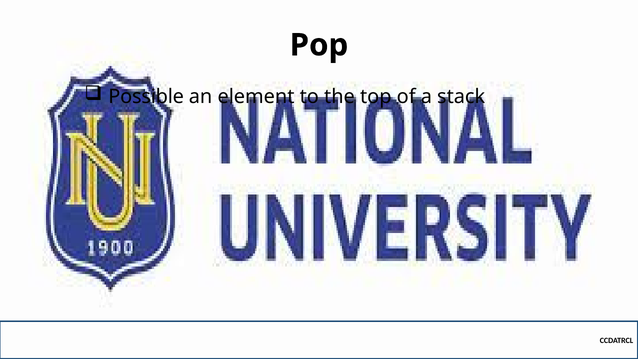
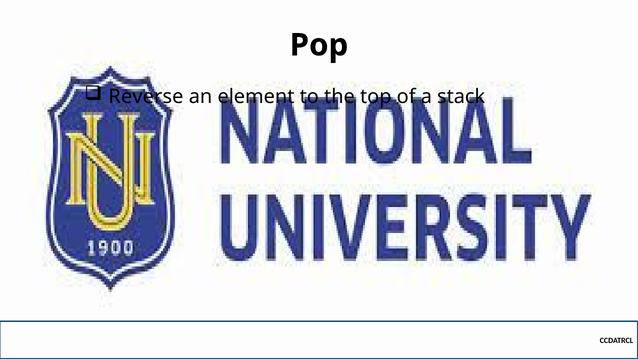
Possible: Possible -> Reverse
